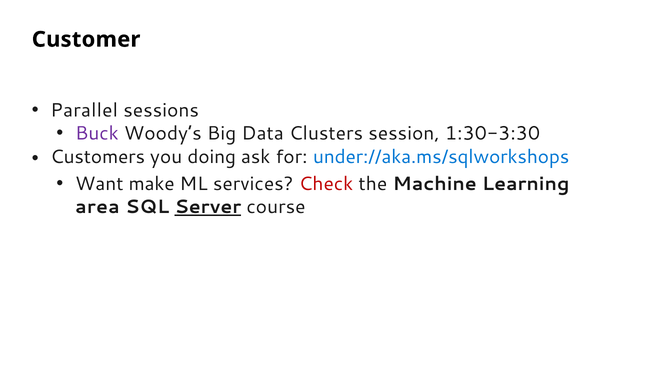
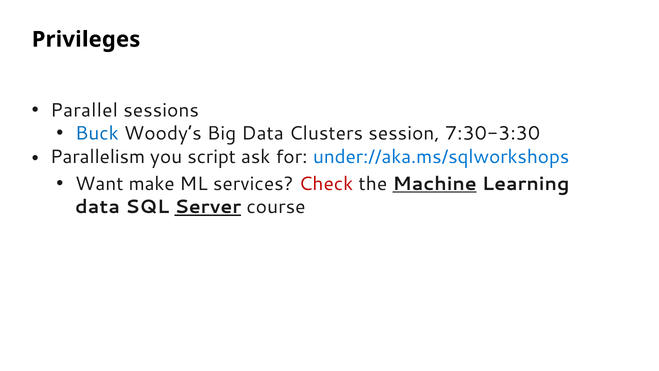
Customer: Customer -> Privileges
Buck colour: purple -> blue
1:30-3:30: 1:30-3:30 -> 7:30-3:30
Customers: Customers -> Parallelism
doing: doing -> script
Machine underline: none -> present
area at (97, 207): area -> data
